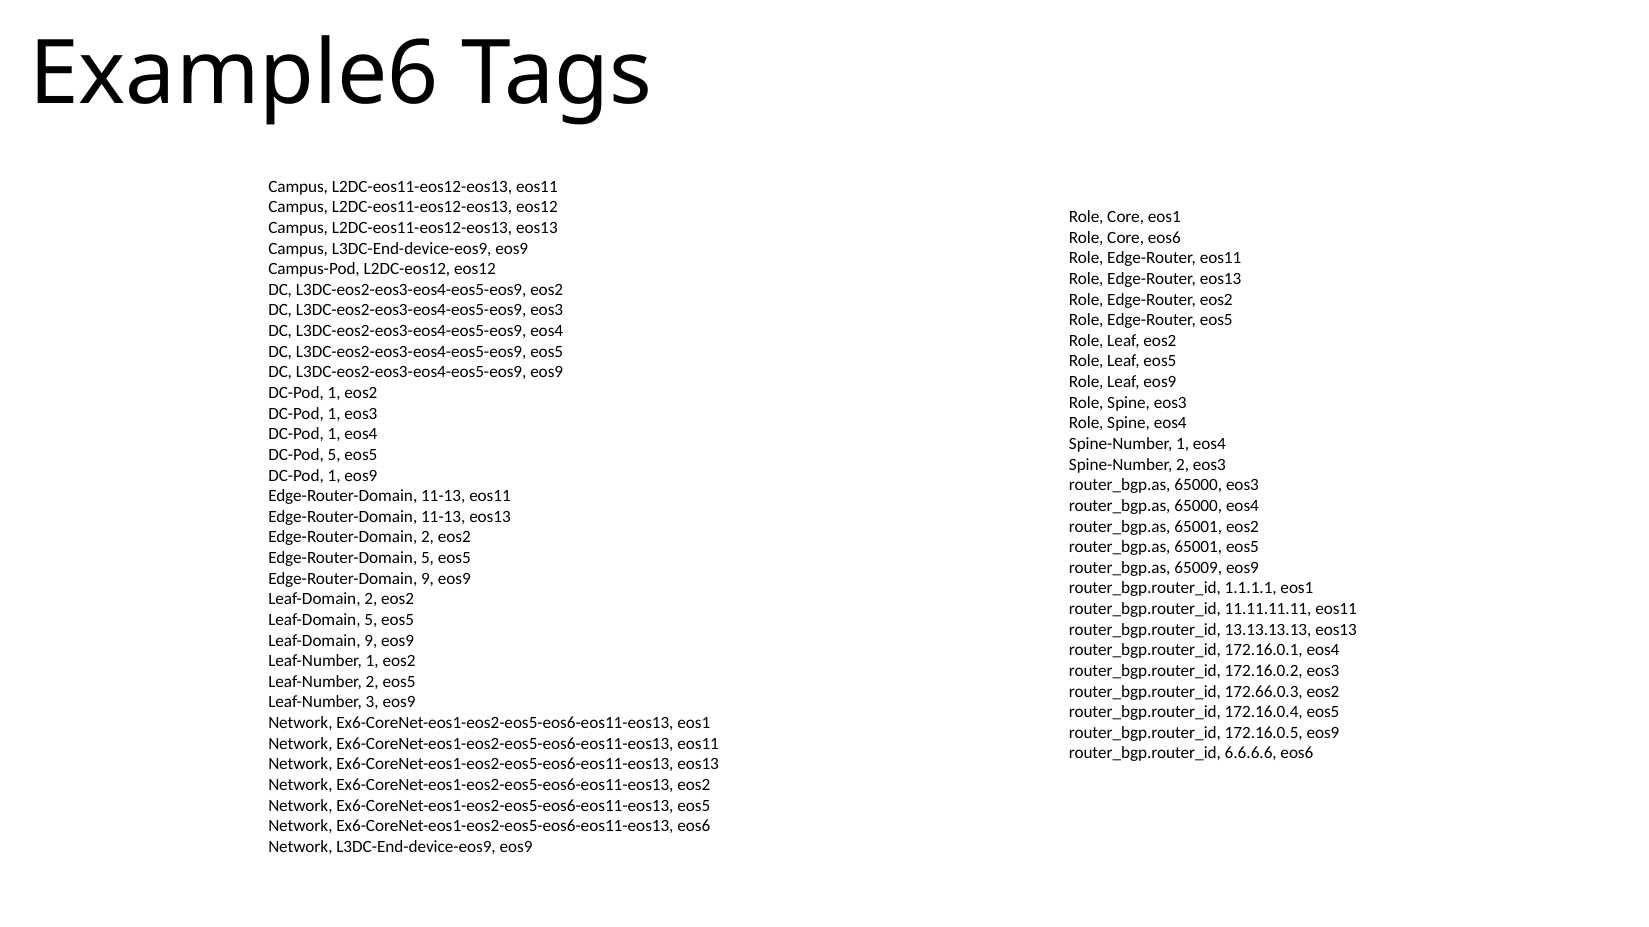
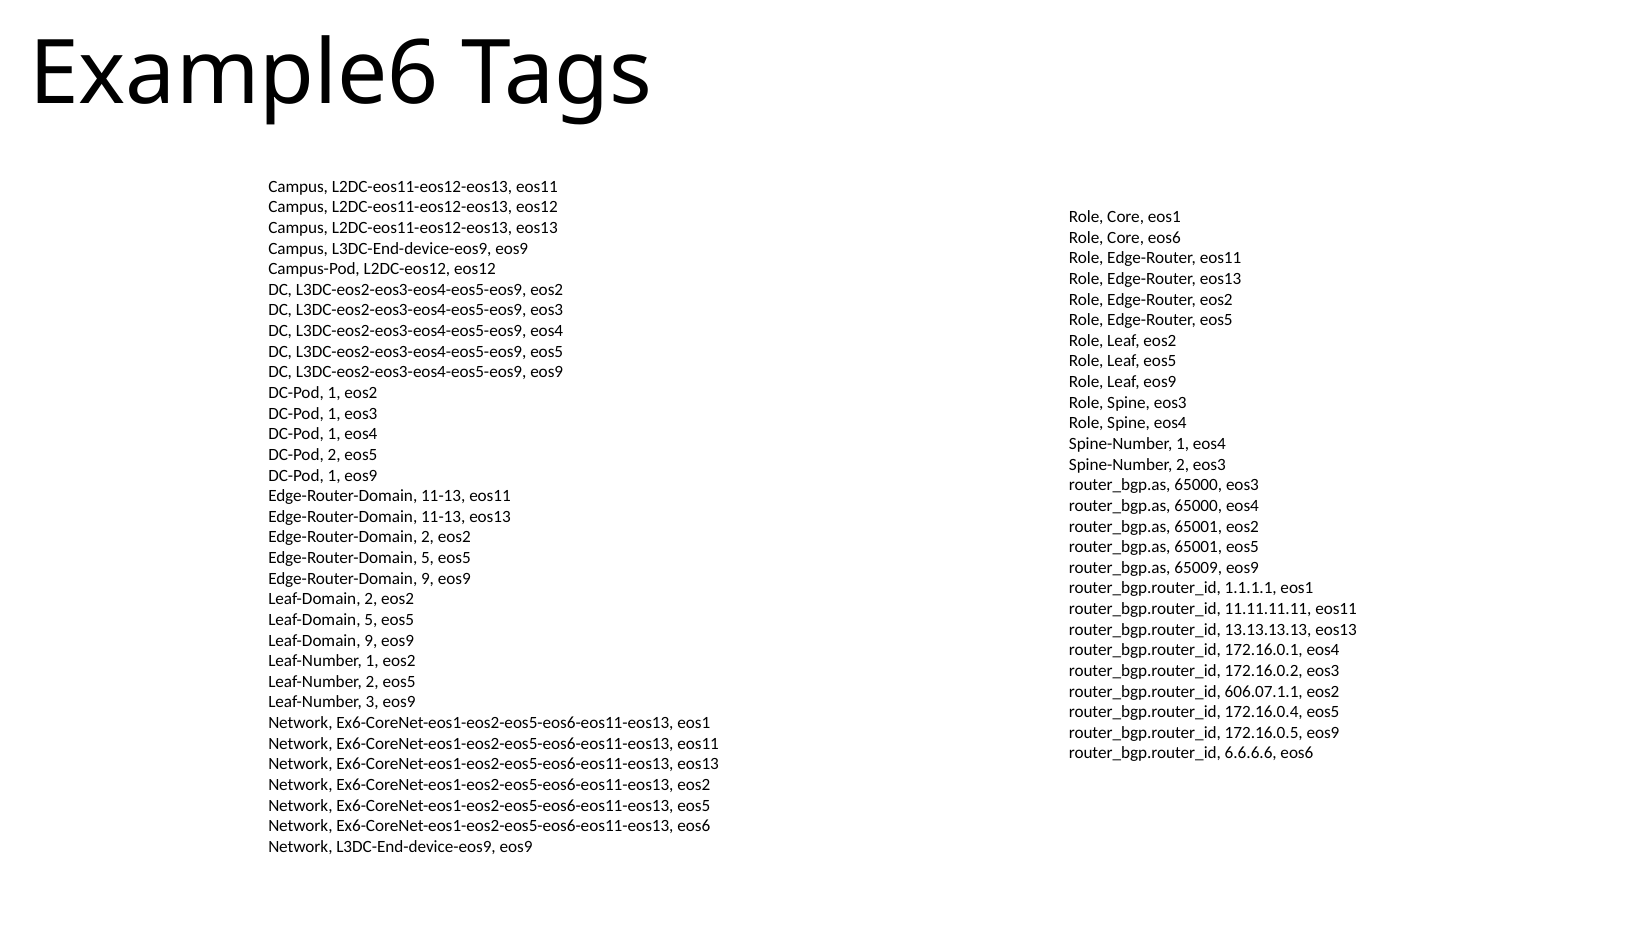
DC-Pod 5: 5 -> 2
172.66.0.3: 172.66.0.3 -> 606.07.1.1
